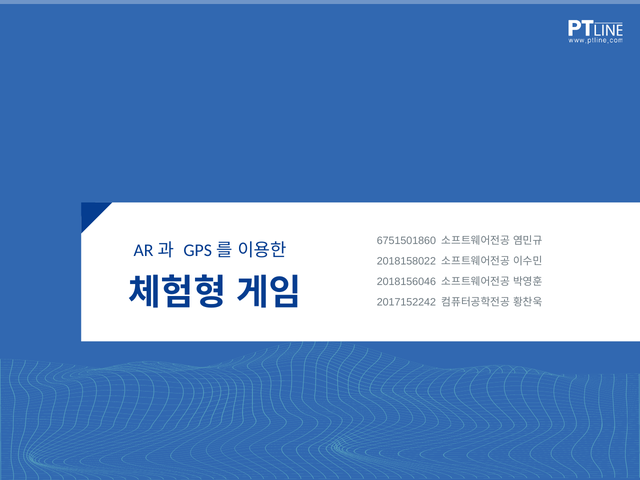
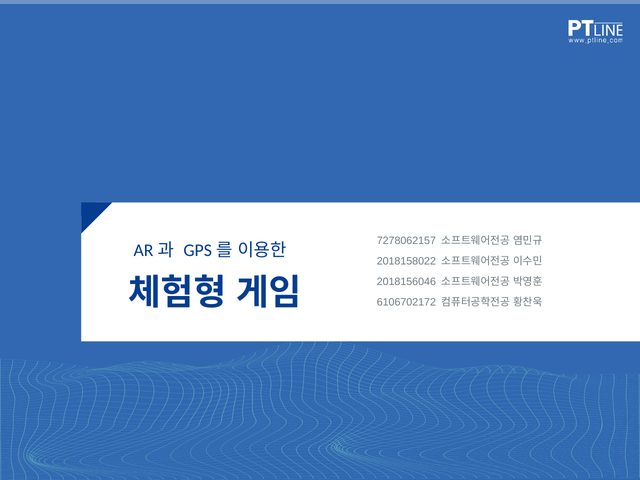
6751501860: 6751501860 -> 7278062157
2017152242: 2017152242 -> 6106702172
